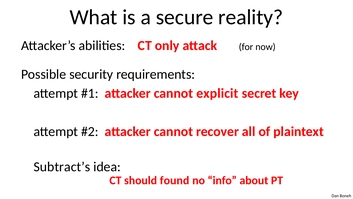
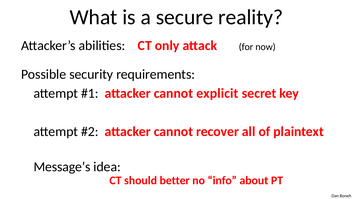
Subtract’s: Subtract’s -> Message’s
found: found -> better
